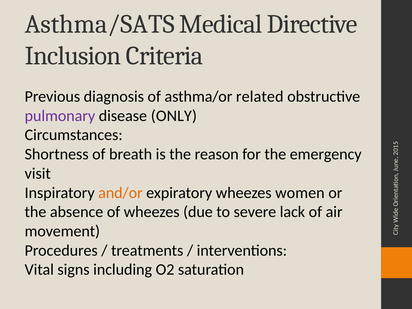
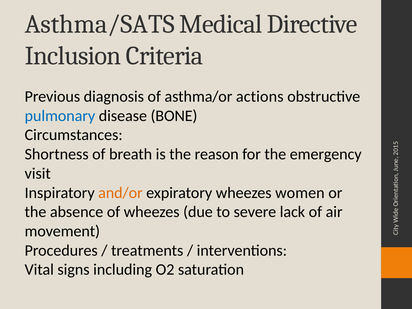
related: related -> actions
pulmonary colour: purple -> blue
ONLY: ONLY -> BONE
